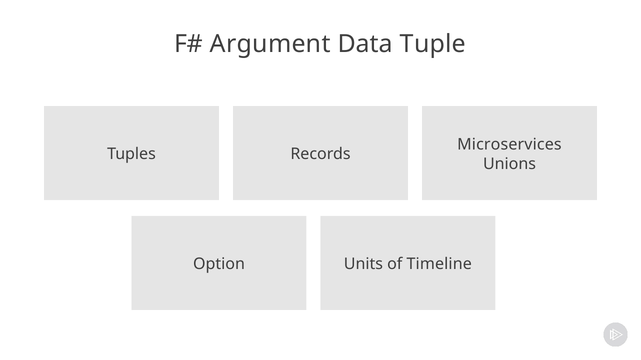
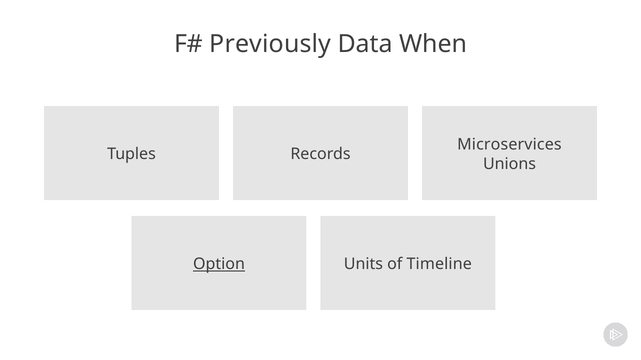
Argument: Argument -> Previously
Tuple: Tuple -> When
Option underline: none -> present
